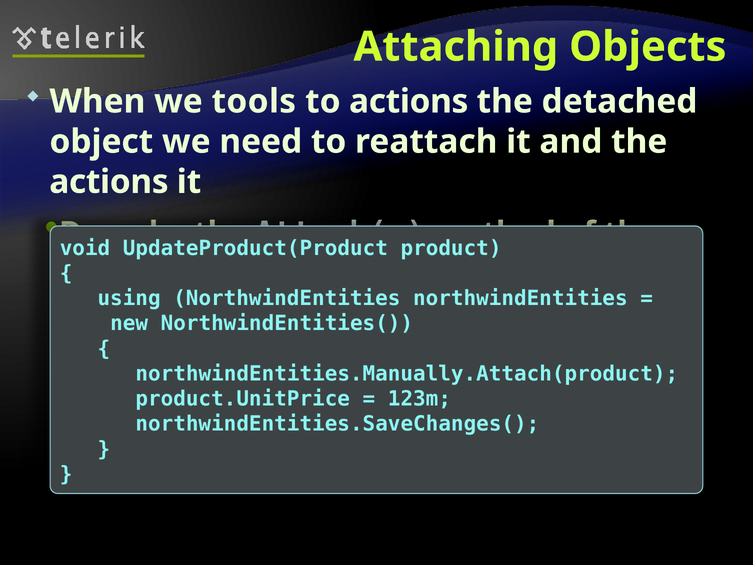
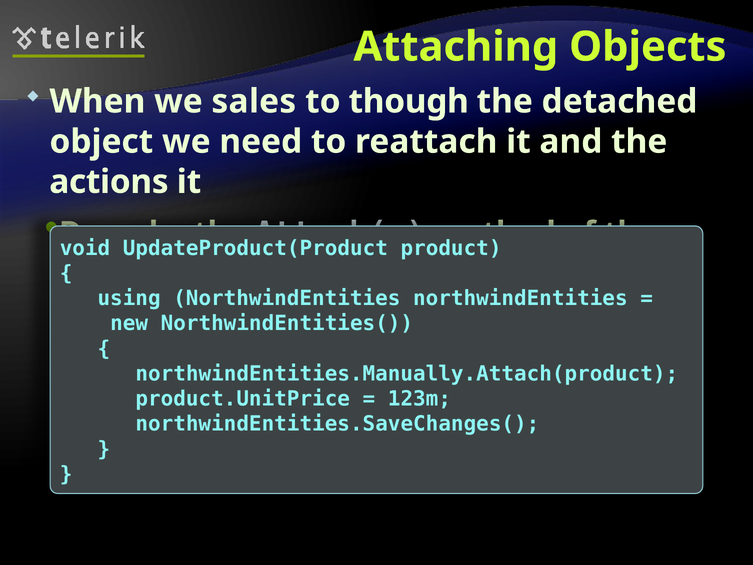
tools: tools -> sales
to actions: actions -> though
